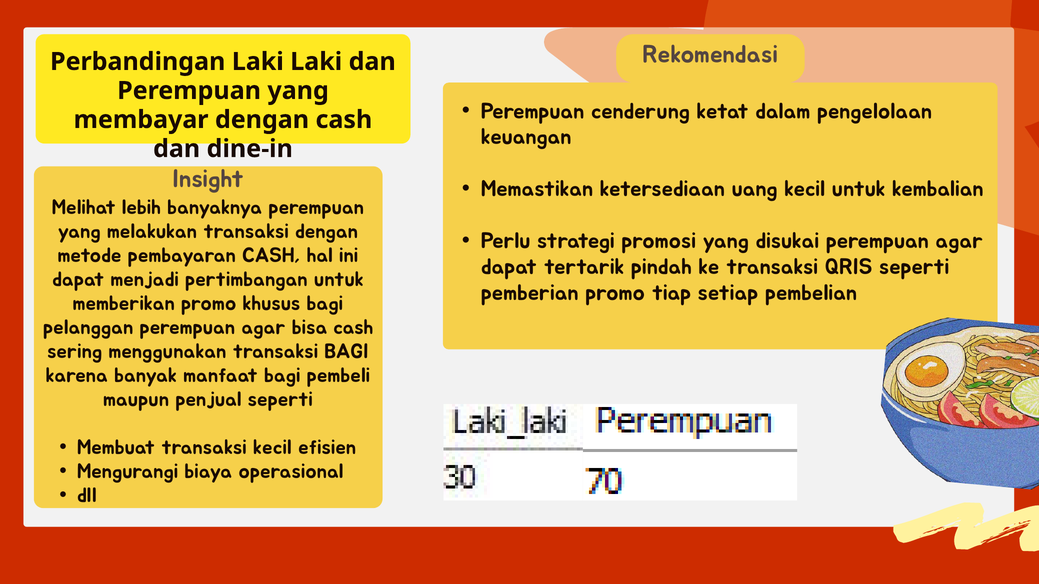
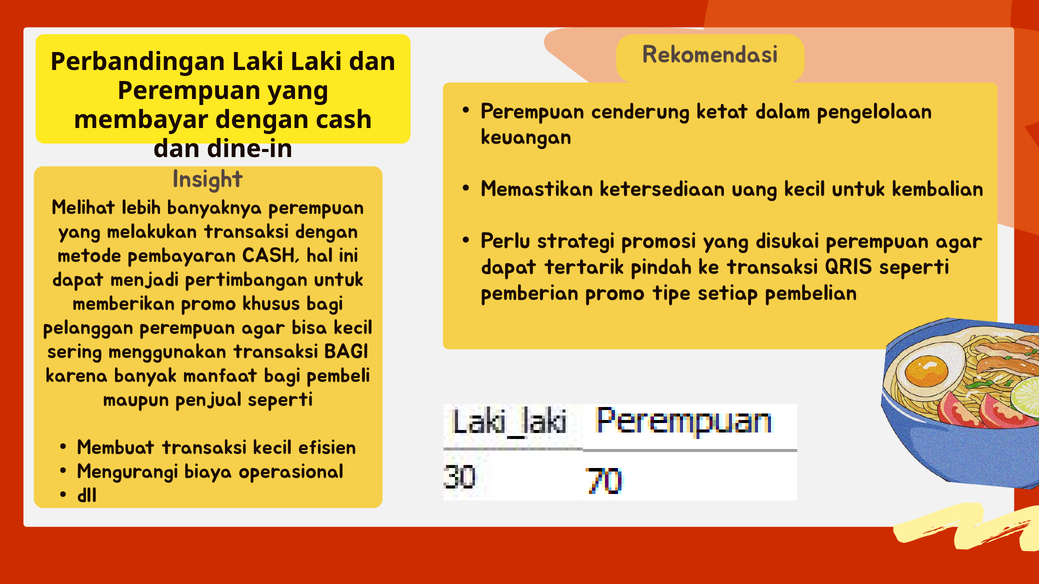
tiap: tiap -> tipe
bisa cash: cash -> kecil
